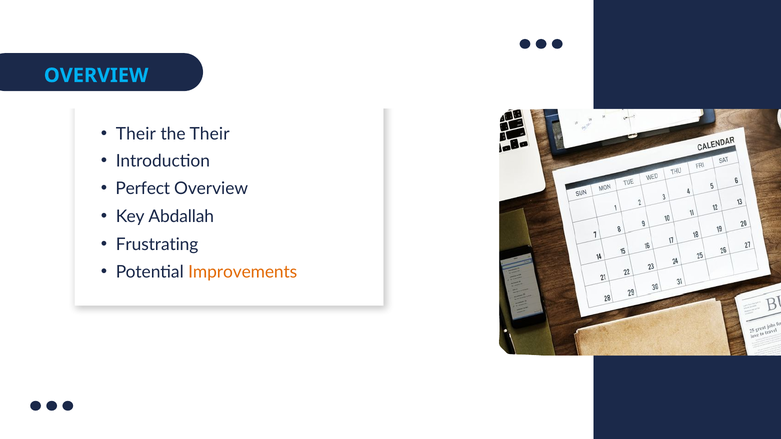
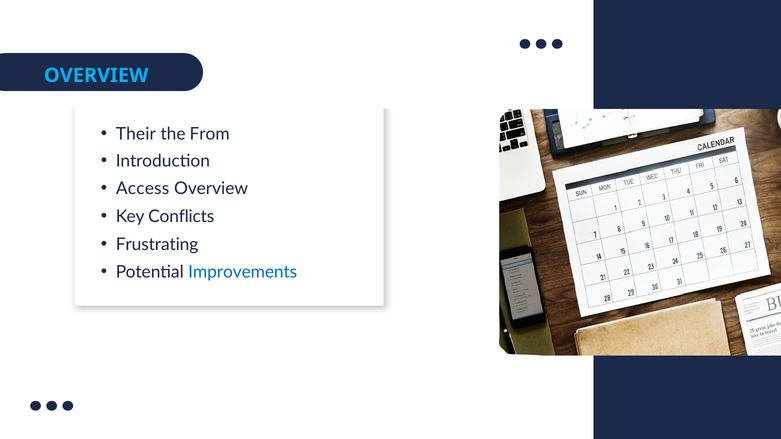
the Their: Their -> From
Perfect: Perfect -> Access
Abdallah: Abdallah -> Conflicts
Improvements colour: orange -> blue
